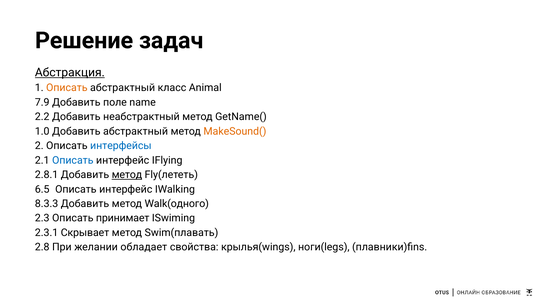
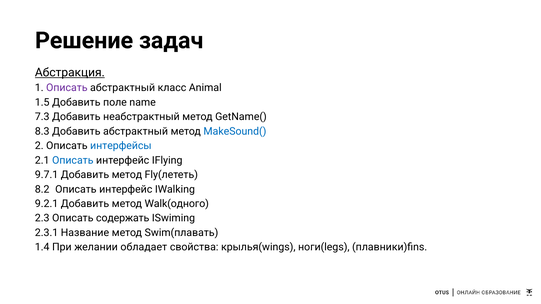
Описать at (67, 88) colour: orange -> purple
7.9: 7.9 -> 1.5
2.2: 2.2 -> 7.3
1.0: 1.0 -> 8.3
MakeSound( colour: orange -> blue
2.8.1: 2.8.1 -> 9.7.1
метод at (127, 175) underline: present -> none
6.5: 6.5 -> 8.2
8.3.3: 8.3.3 -> 9.2.1
принимает: принимает -> содержать
Скрывает: Скрывает -> Название
2.8: 2.8 -> 1.4
